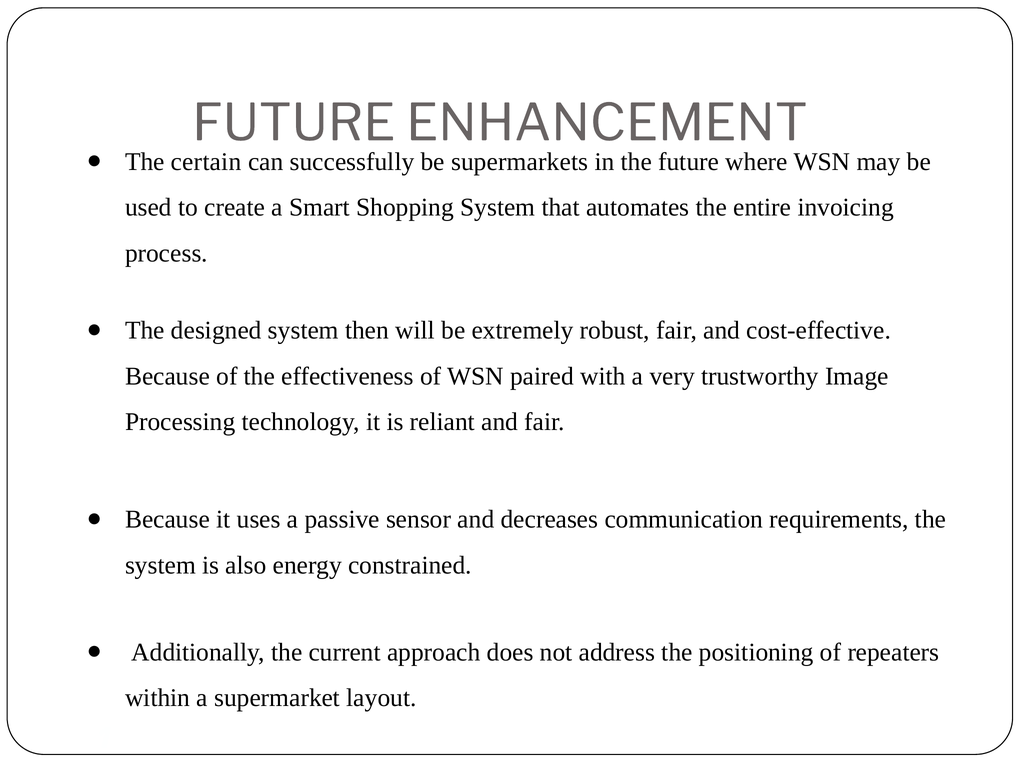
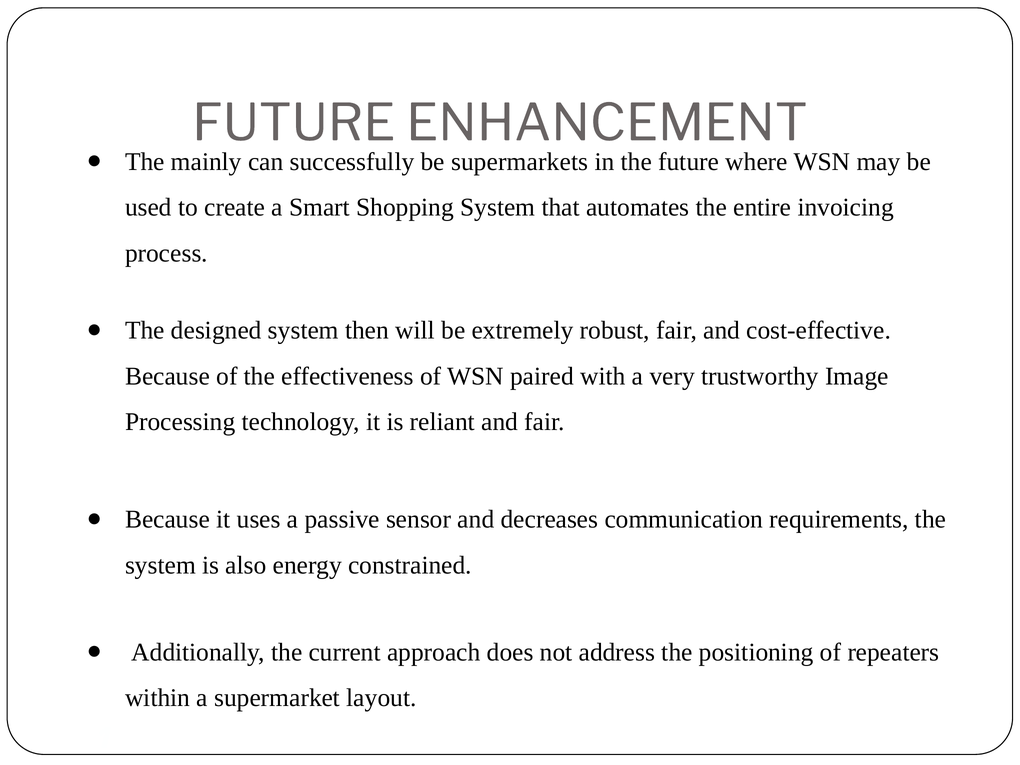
certain: certain -> mainly
